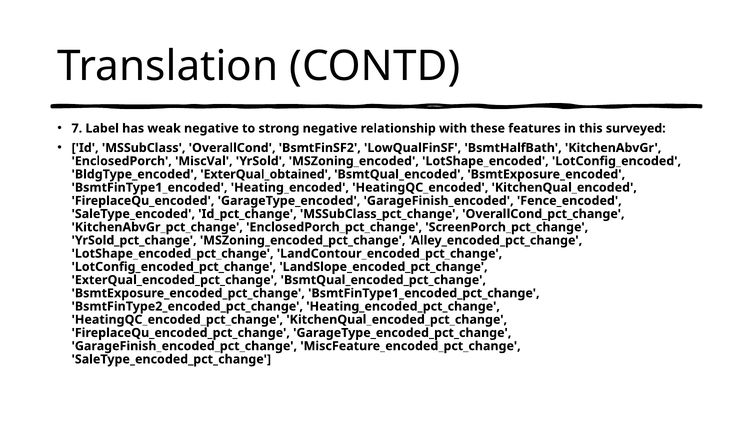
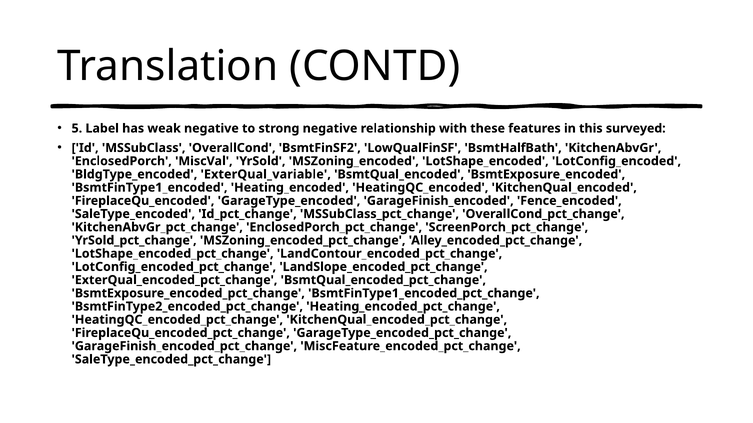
7: 7 -> 5
ExterQual_obtained: ExterQual_obtained -> ExterQual_variable
